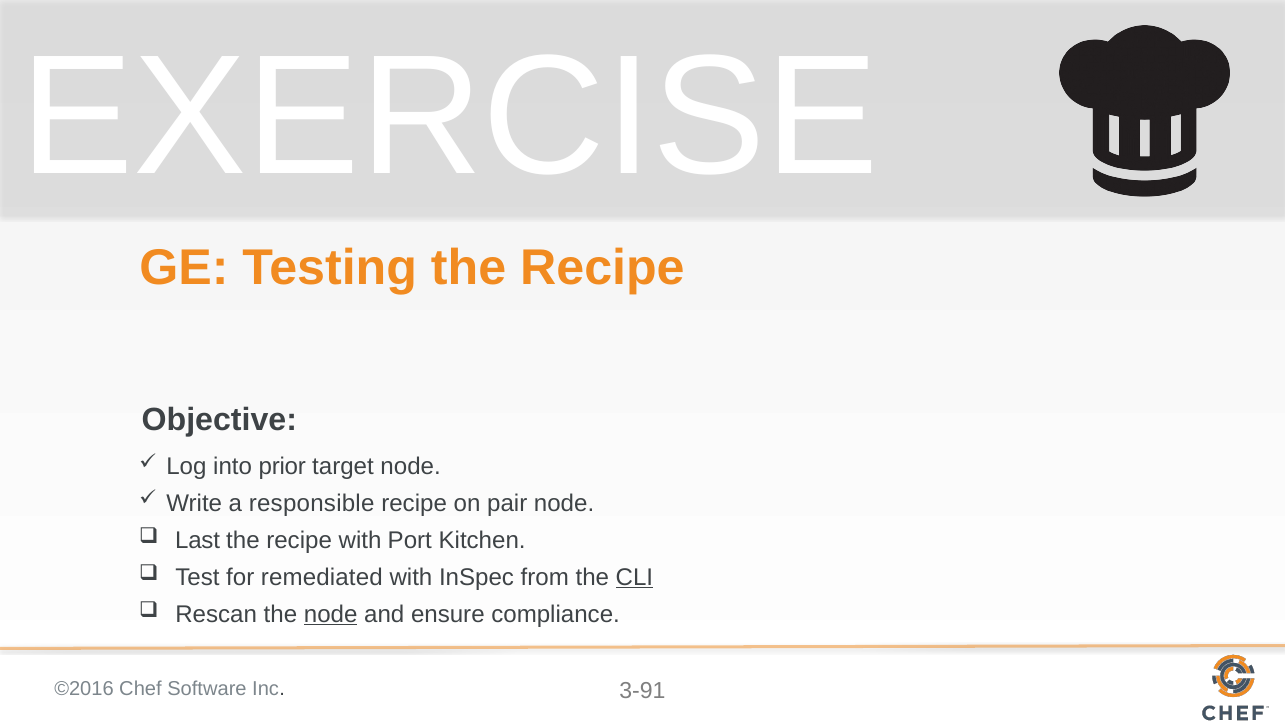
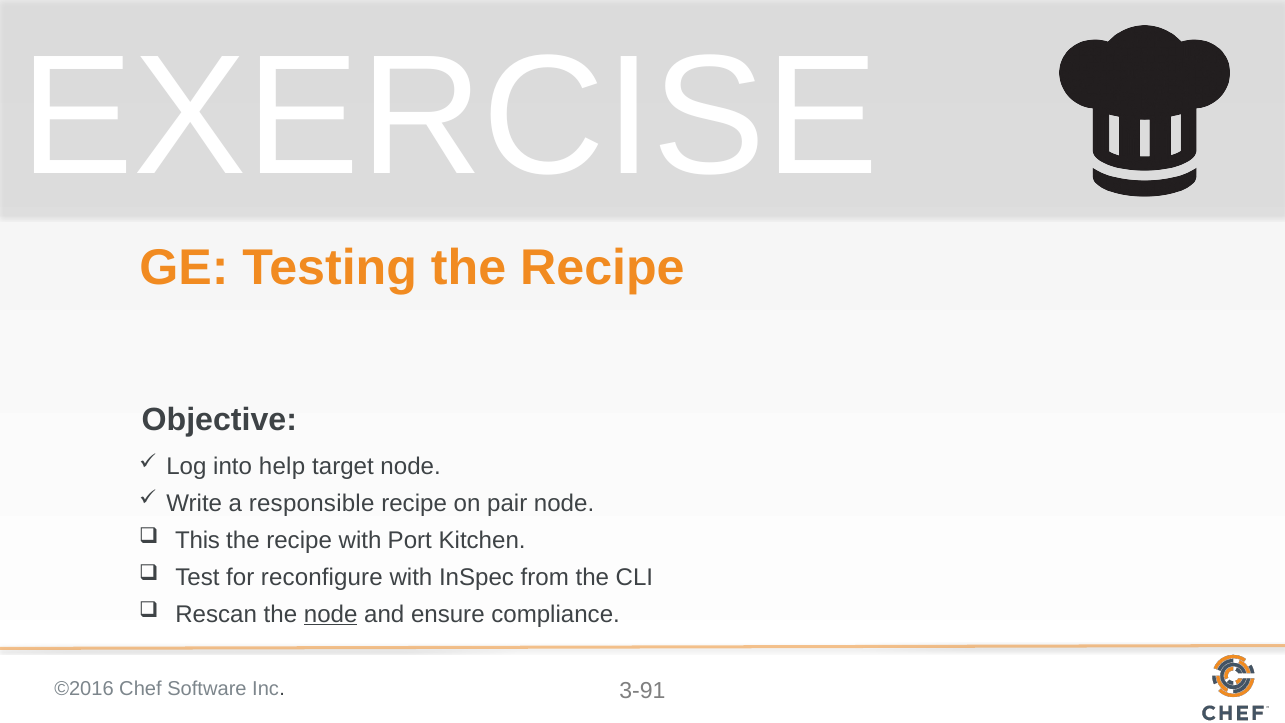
prior: prior -> help
Last: Last -> This
remediated: remediated -> reconfigure
CLI underline: present -> none
